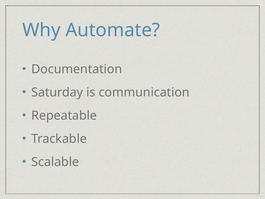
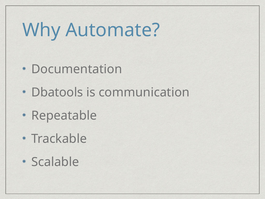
Saturday: Saturday -> Dbatools
